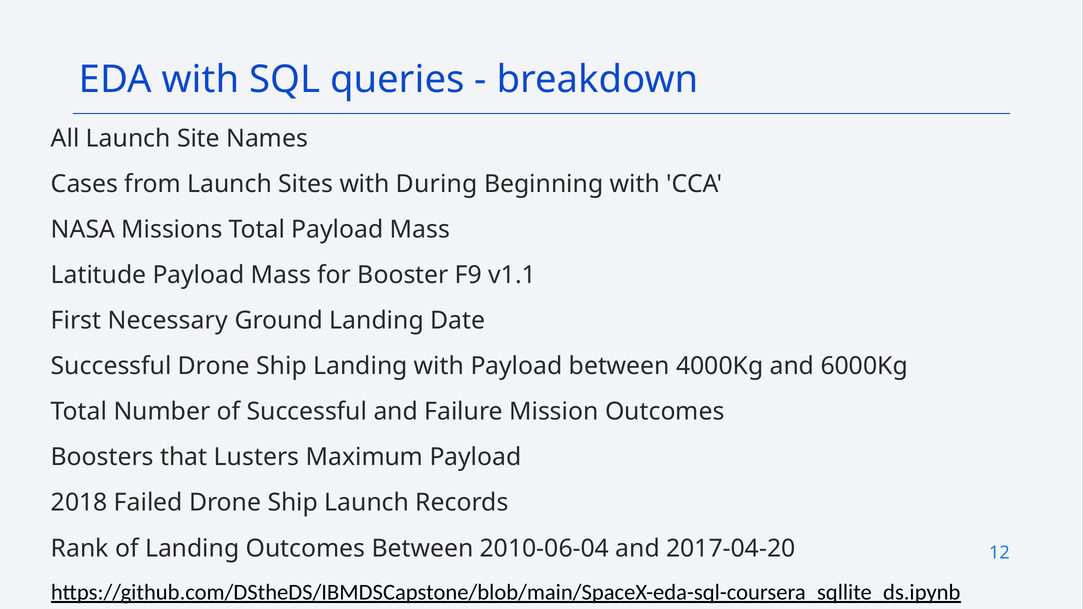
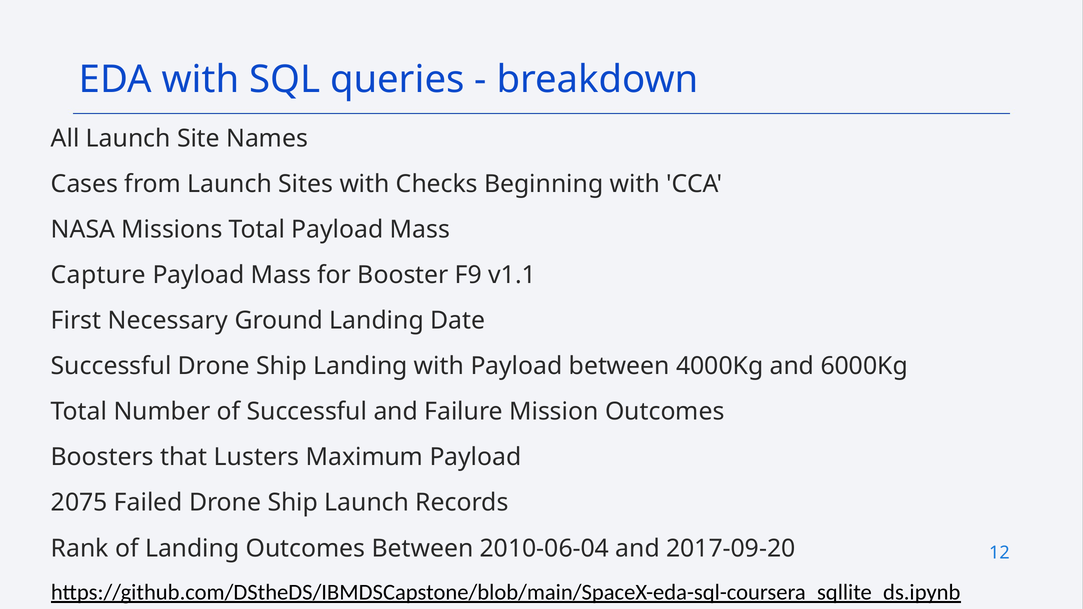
During: During -> Checks
Latitude: Latitude -> Capture
2018: 2018 -> 2075
2017-04-20: 2017-04-20 -> 2017-09-20
